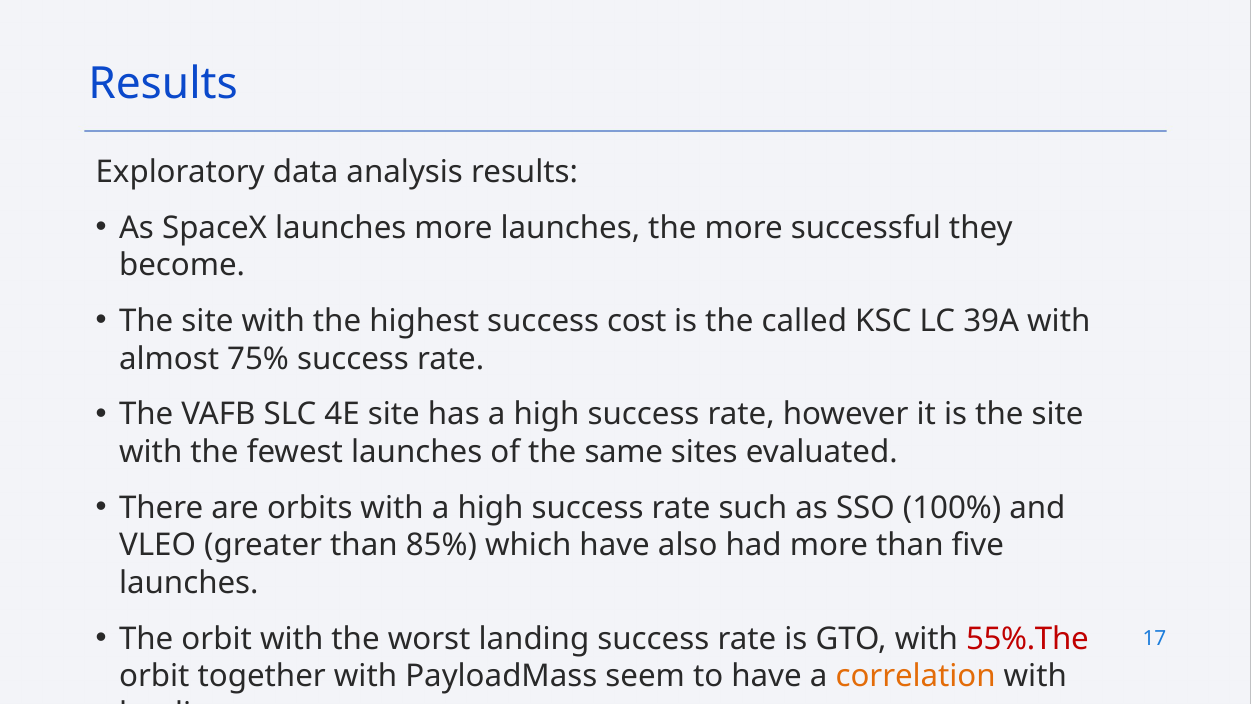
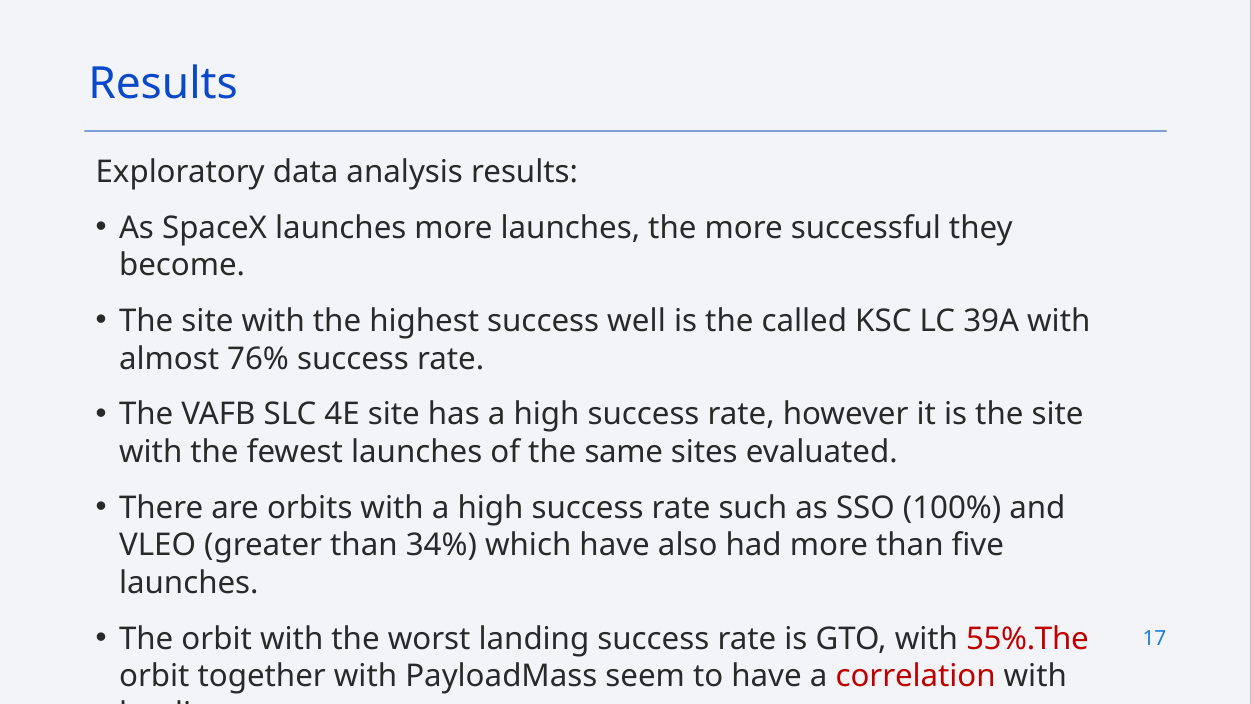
cost: cost -> well
75%: 75% -> 76%
85%: 85% -> 34%
correlation colour: orange -> red
